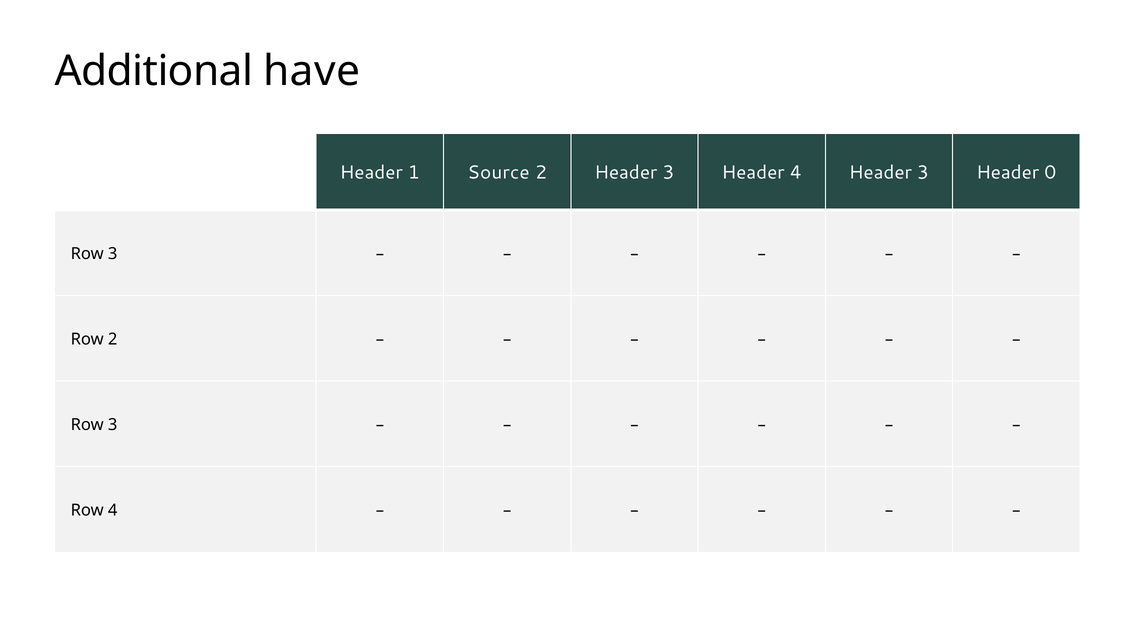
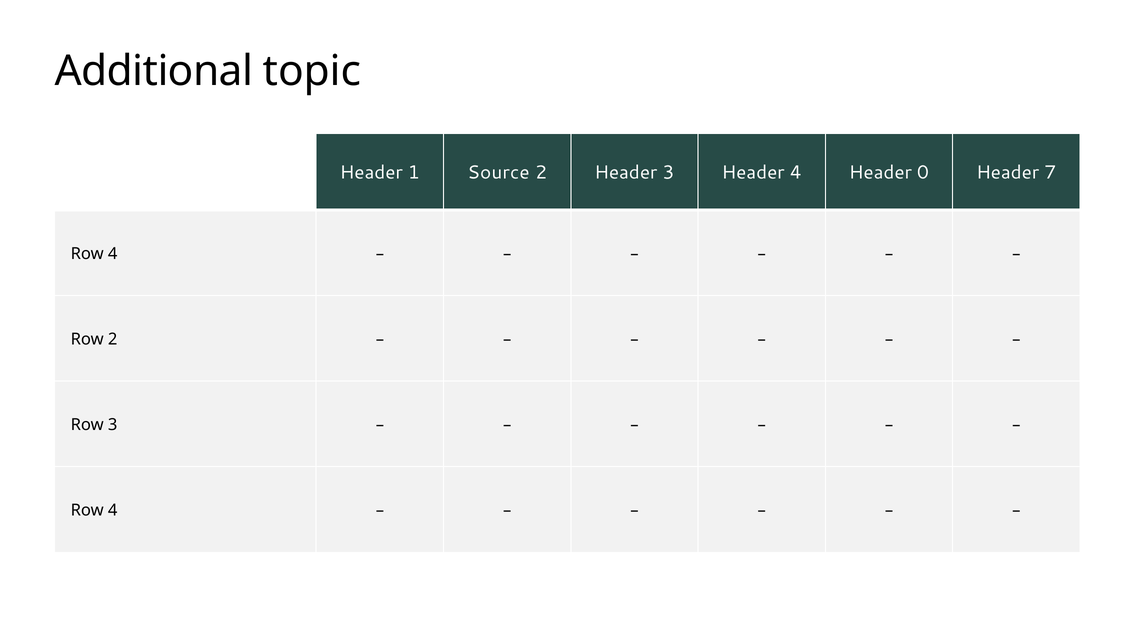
have: have -> topic
4 Header 3: 3 -> 0
0: 0 -> 7
3 at (113, 254): 3 -> 4
